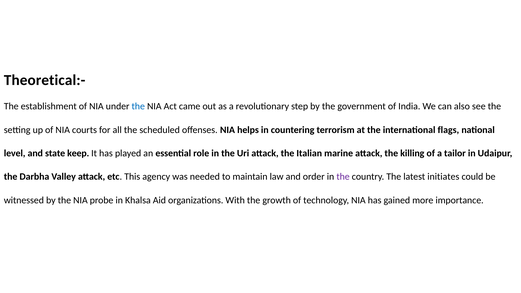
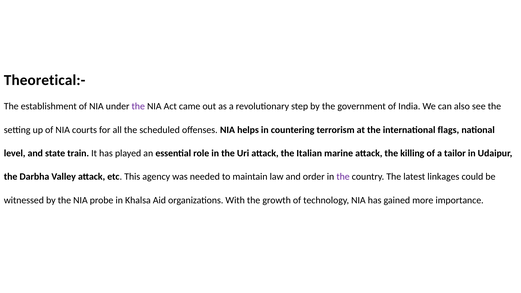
the at (138, 106) colour: blue -> purple
keep: keep -> train
initiates: initiates -> linkages
